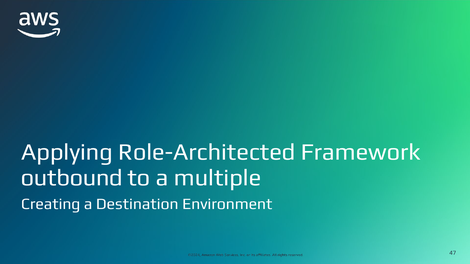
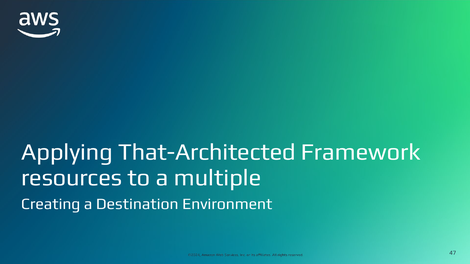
Role-Architected: Role-Architected -> That-Architected
outbound: outbound -> resources
